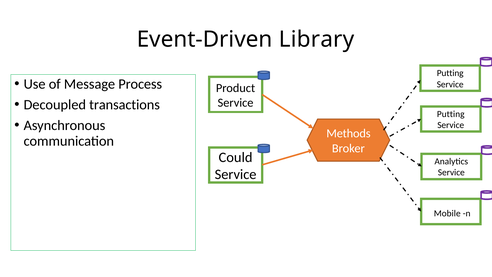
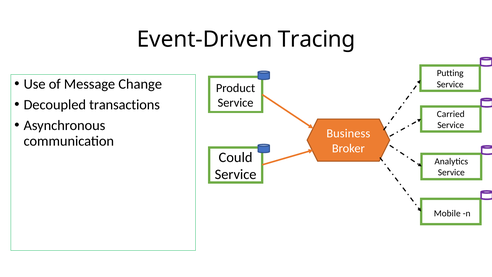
Library: Library -> Tracing
Process: Process -> Change
Putting at (451, 114): Putting -> Carried
Methods: Methods -> Business
